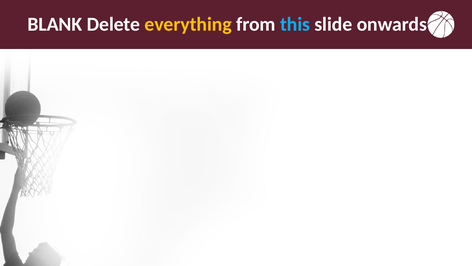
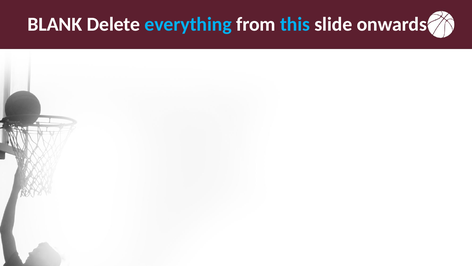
everything colour: yellow -> light blue
